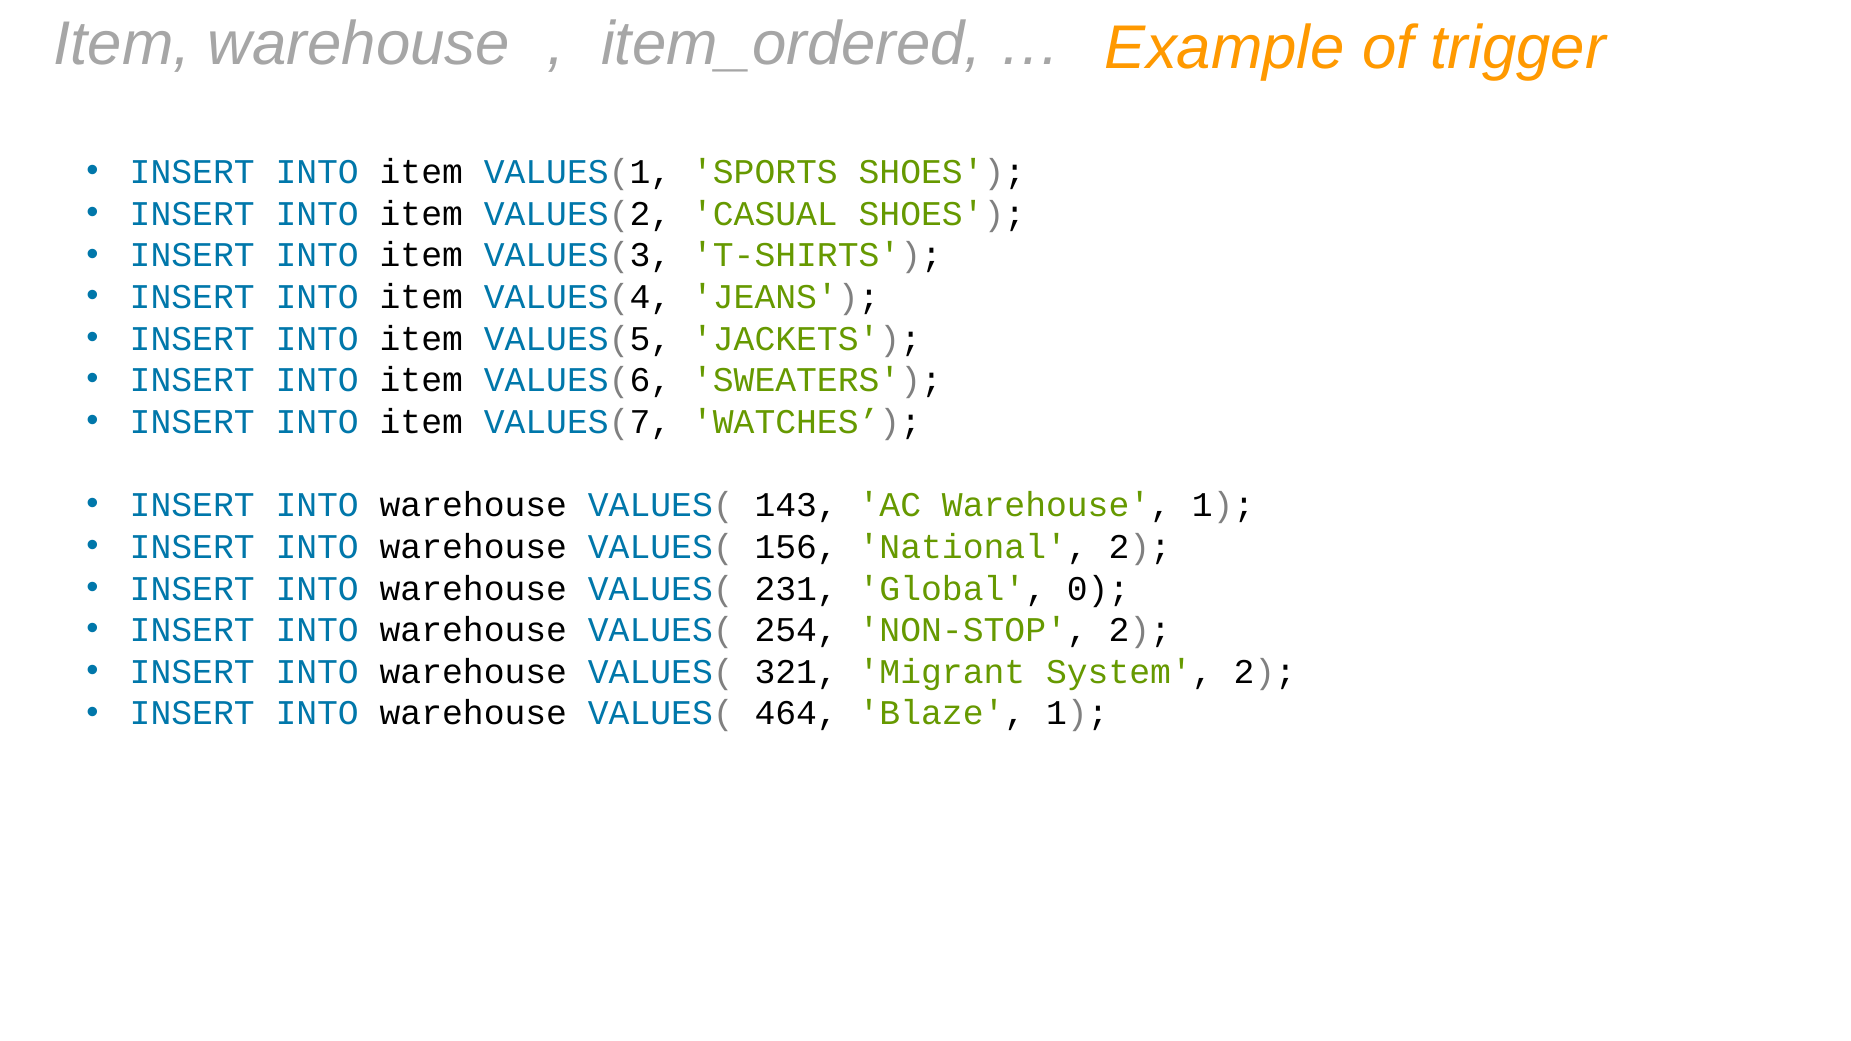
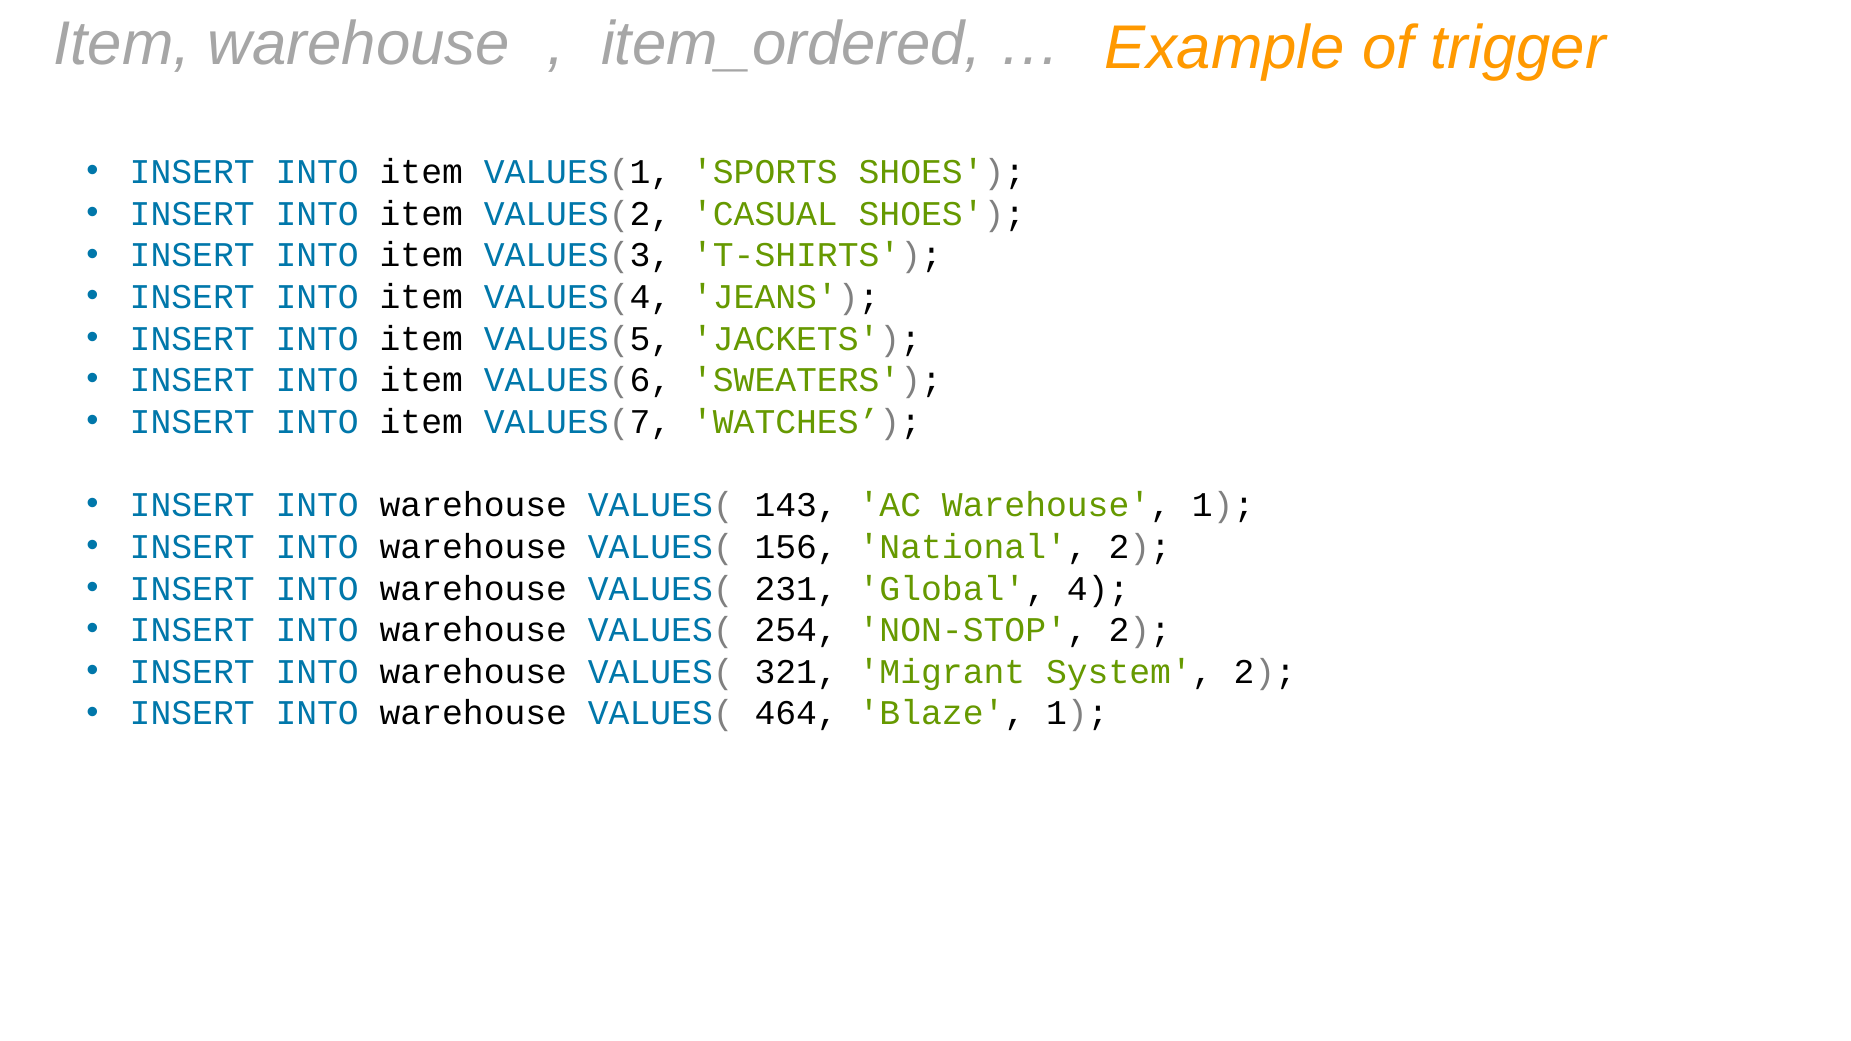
0: 0 -> 4
